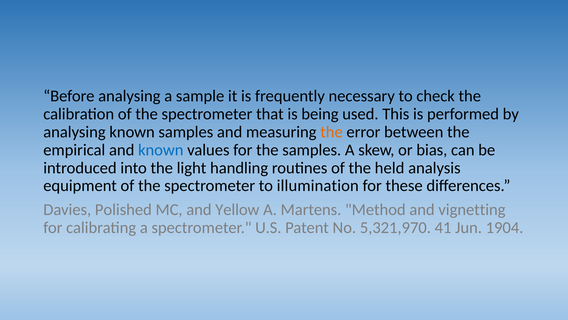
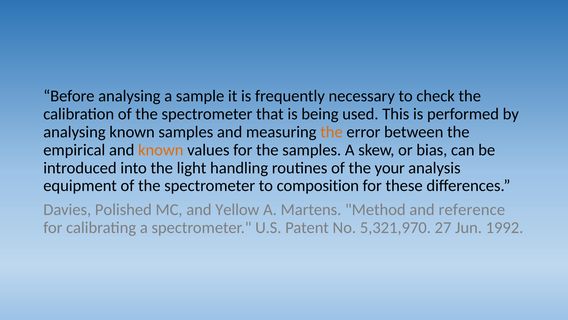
known at (161, 150) colour: blue -> orange
held: held -> your
illumination: illumination -> composition
vignetting: vignetting -> reference
41: 41 -> 27
1904: 1904 -> 1992
